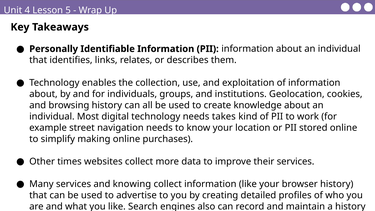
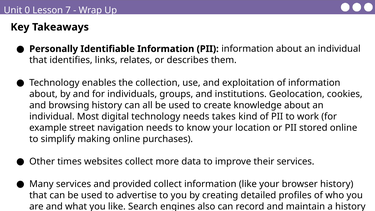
4: 4 -> 0
5: 5 -> 7
knowing: knowing -> provided
